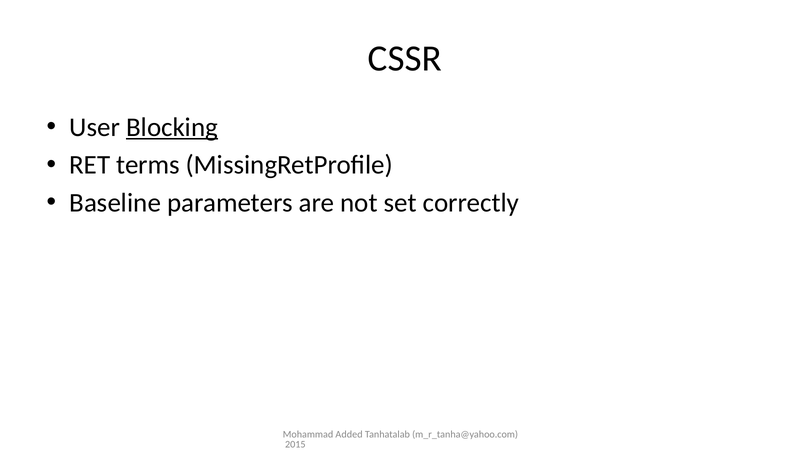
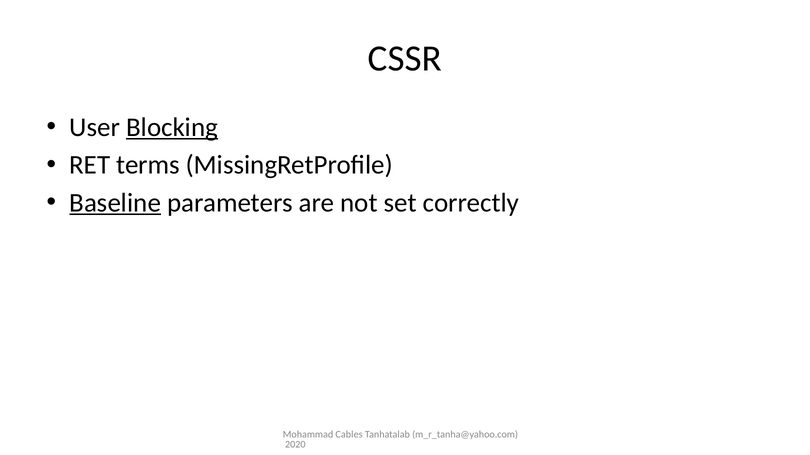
Baseline underline: none -> present
Added: Added -> Cables
2015: 2015 -> 2020
